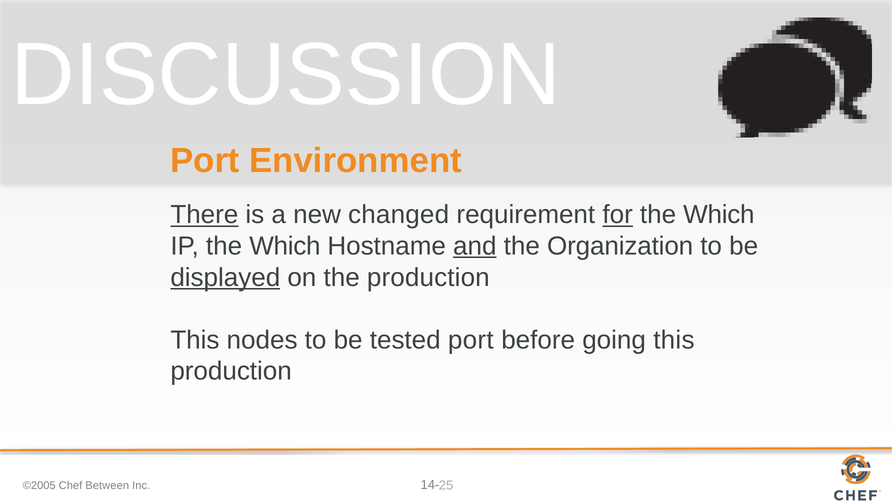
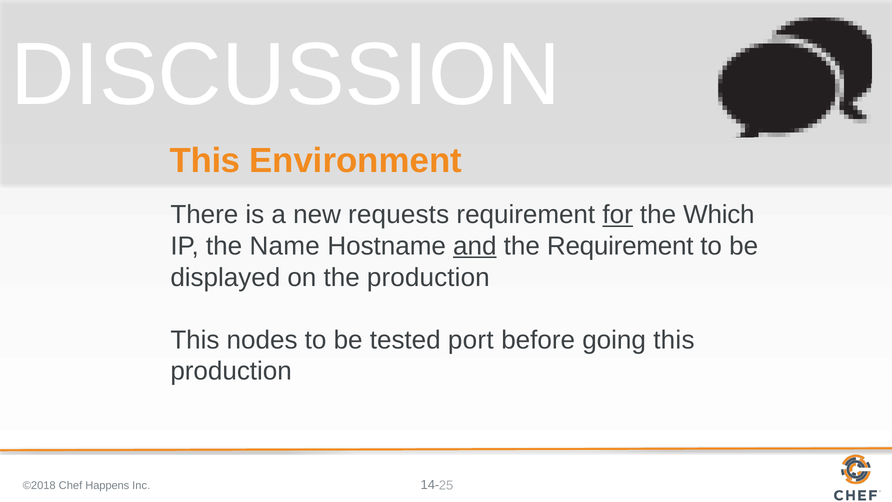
Port at (205, 161): Port -> This
There underline: present -> none
changed: changed -> requests
IP the Which: Which -> Name
the Organization: Organization -> Requirement
displayed underline: present -> none
©2005: ©2005 -> ©2018
Between: Between -> Happens
